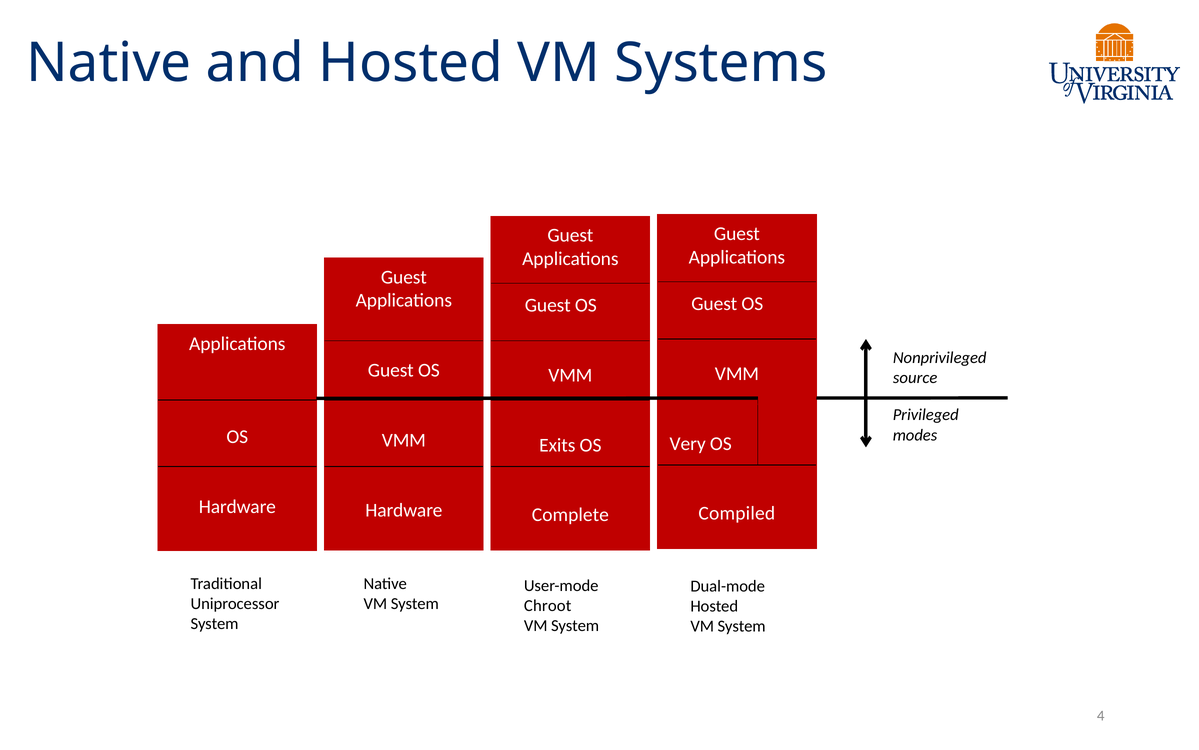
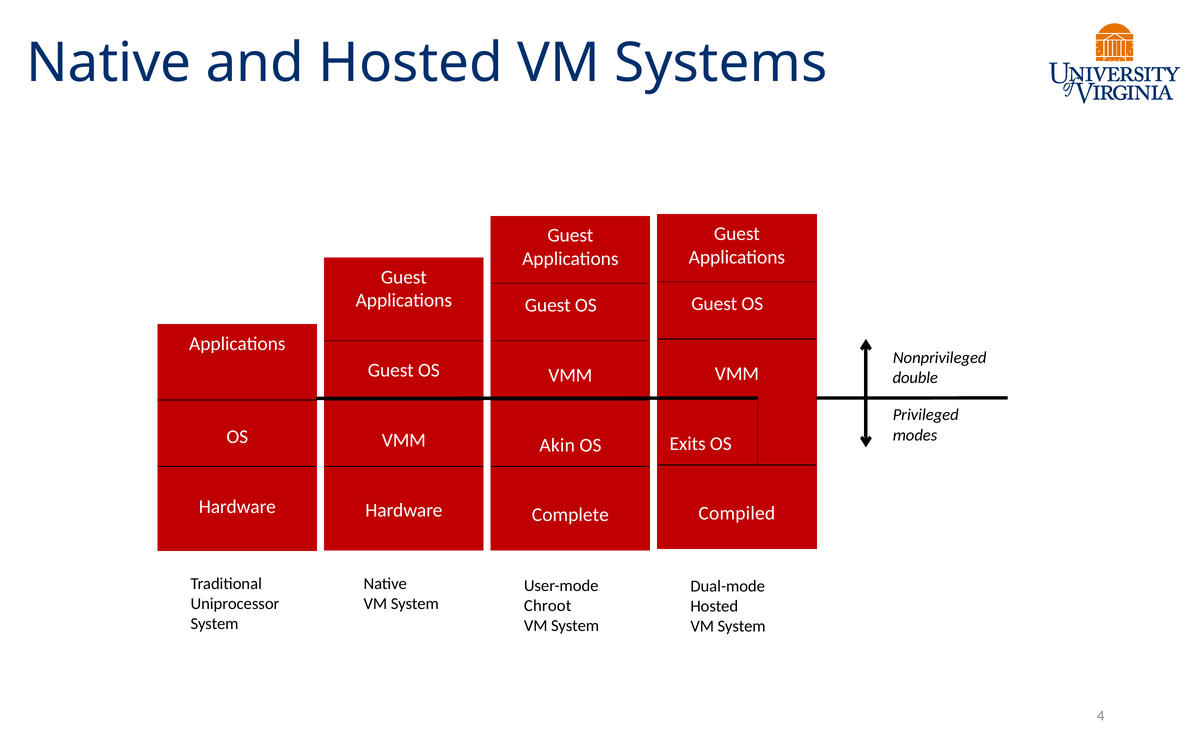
source: source -> double
Very: Very -> Exits
Exits: Exits -> Akin
